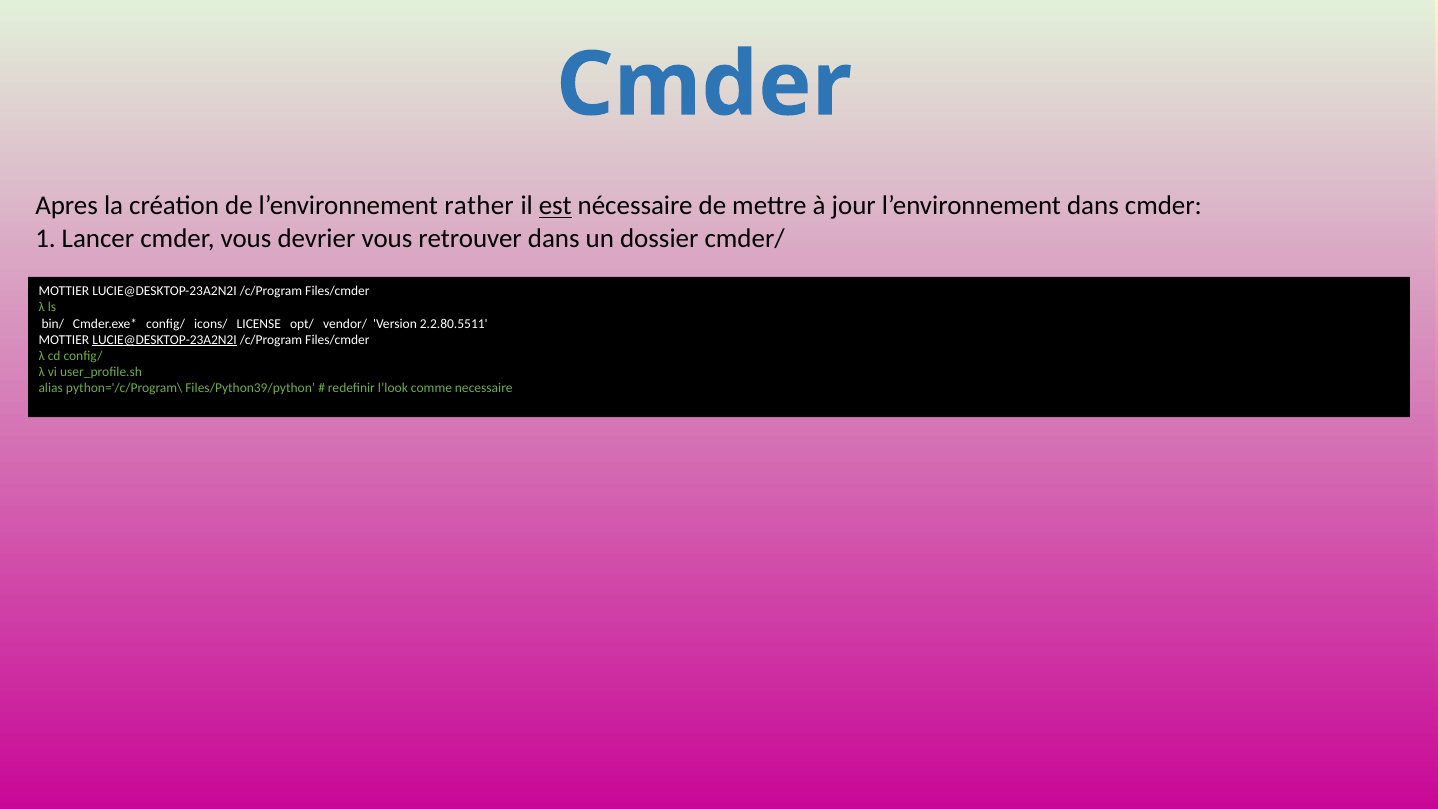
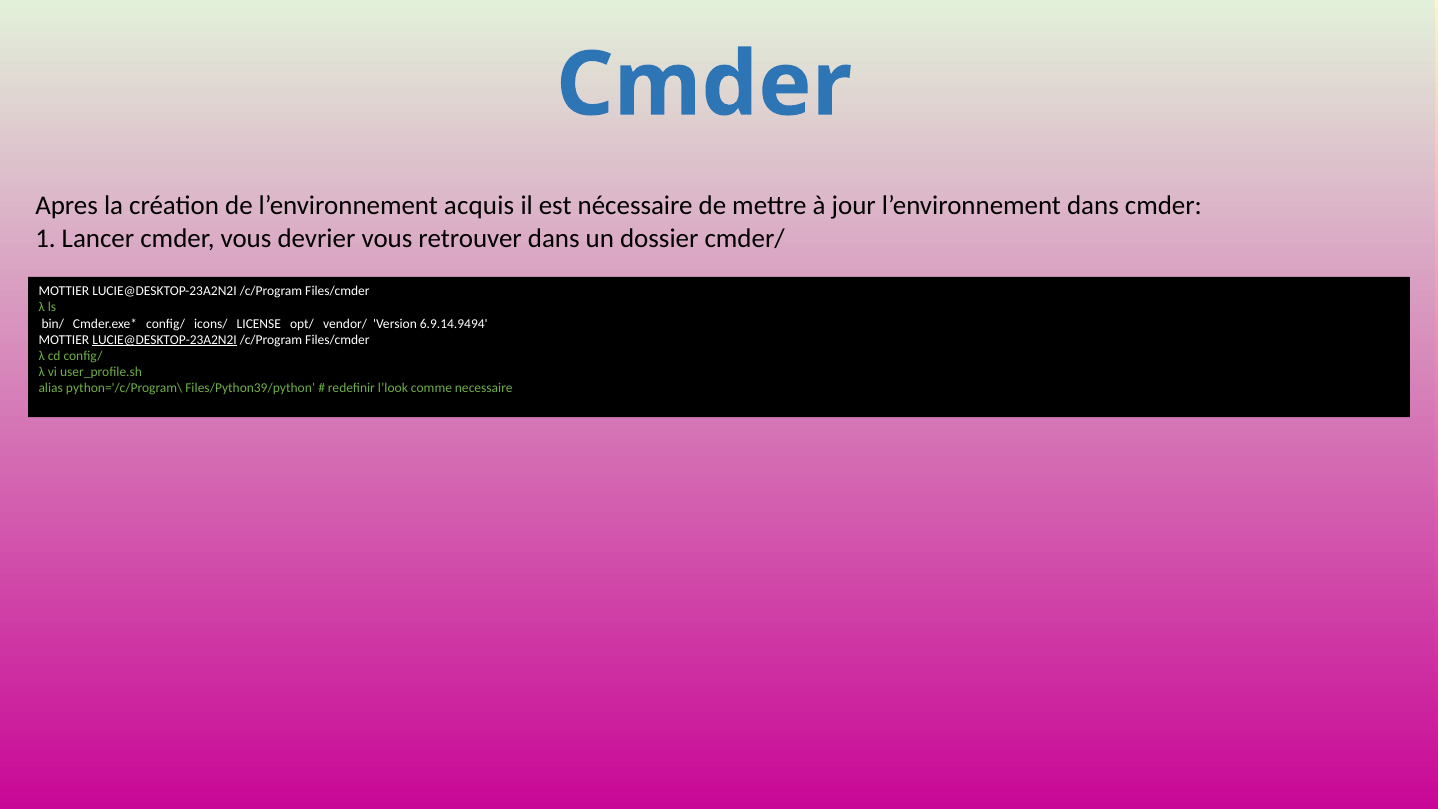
rather: rather -> acquis
est underline: present -> none
2.2.80.5511: 2.2.80.5511 -> 6.9.14.9494
